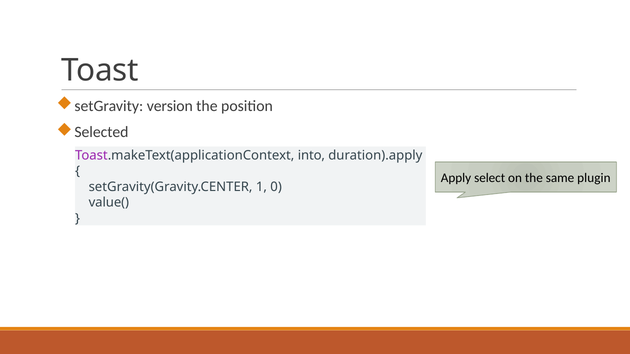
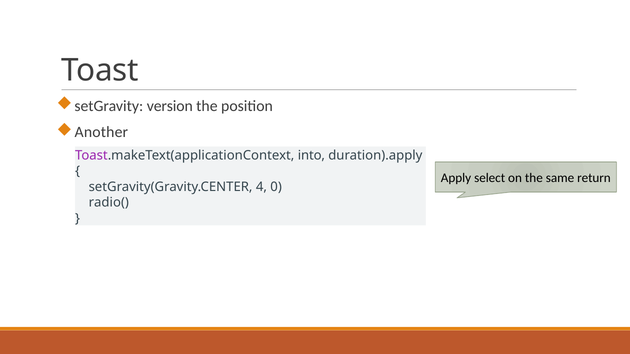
Selected: Selected -> Another
plugin: plugin -> return
1: 1 -> 4
value(: value( -> radio(
